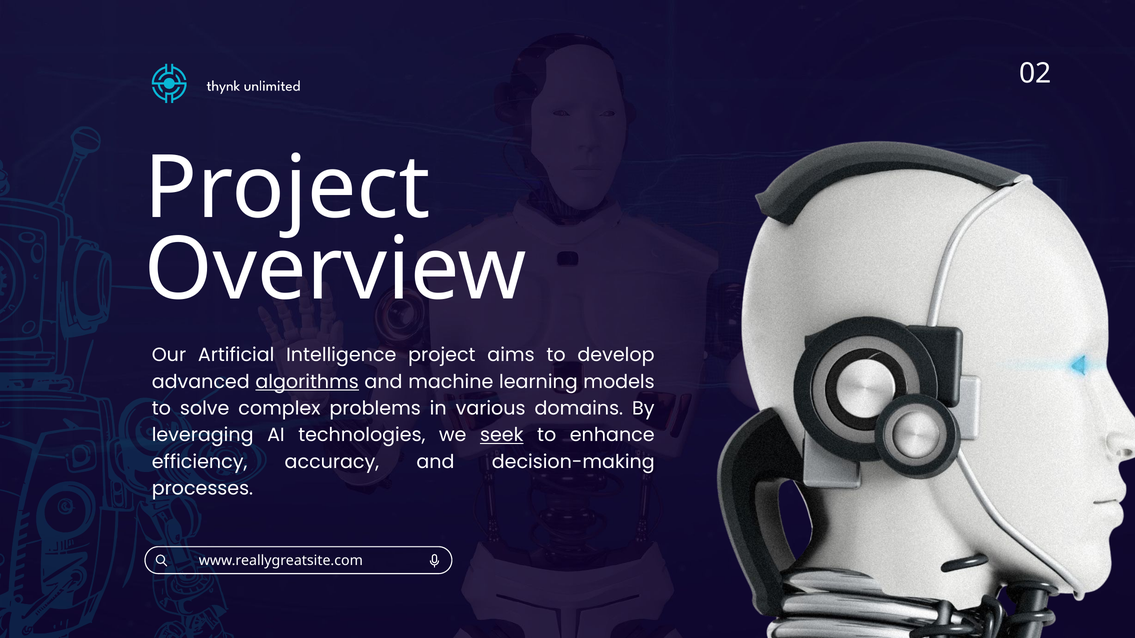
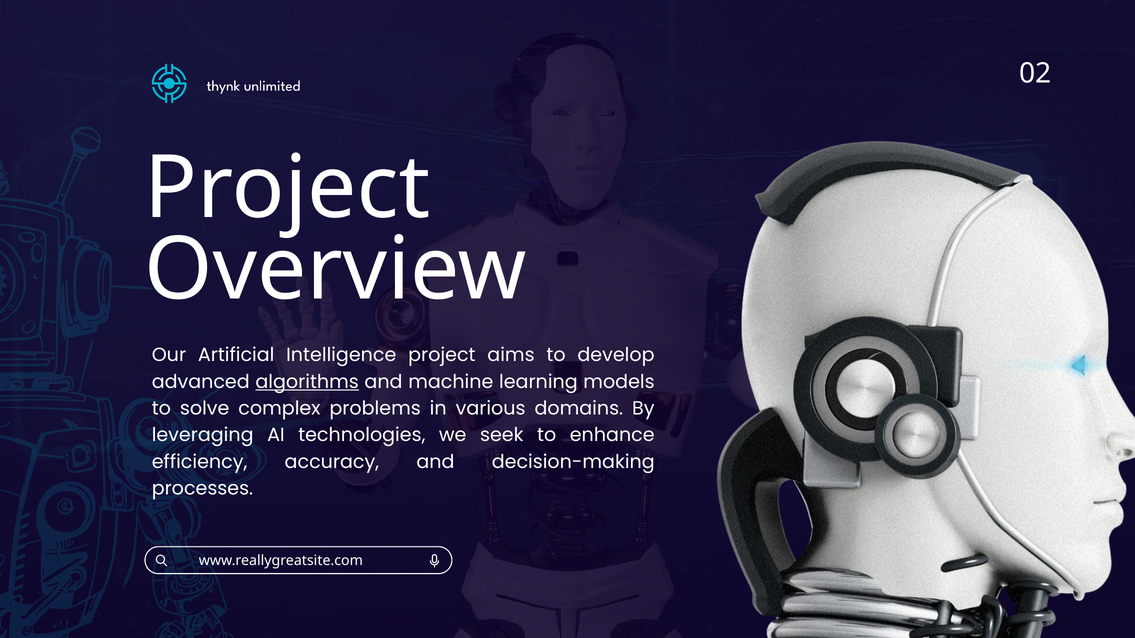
seek underline: present -> none
